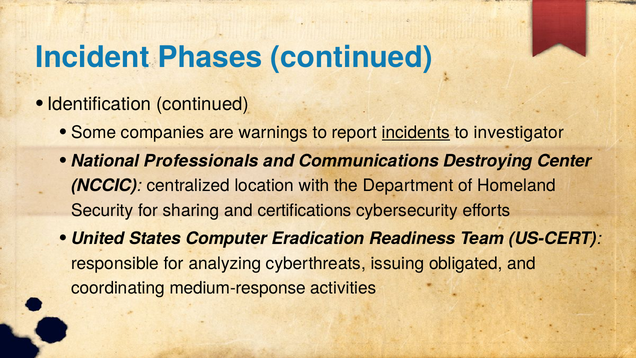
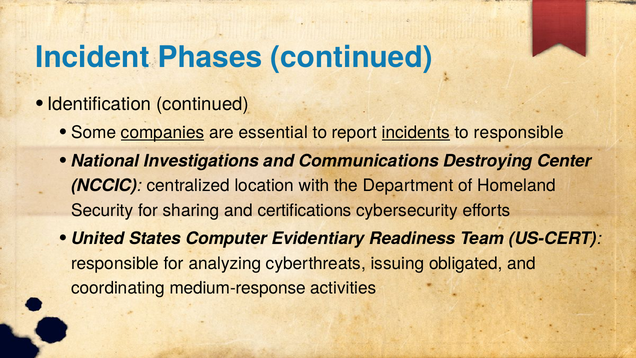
companies underline: none -> present
warnings: warnings -> essential
to investigator: investigator -> responsible
Professionals: Professionals -> Investigations
Eradication: Eradication -> Evidentiary
